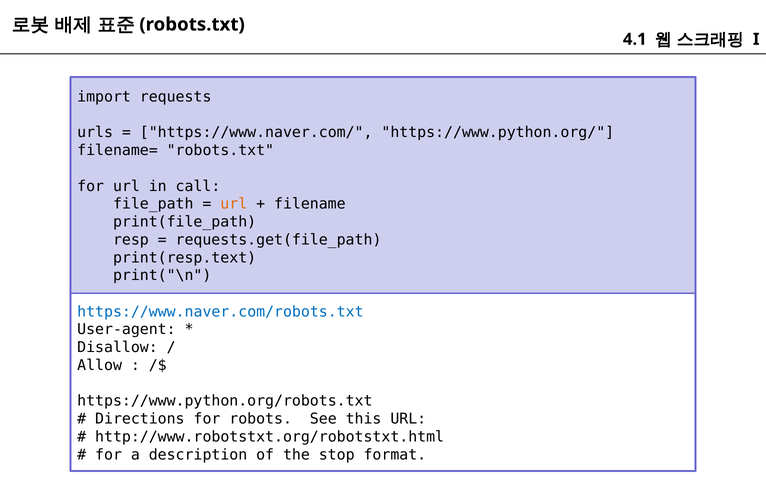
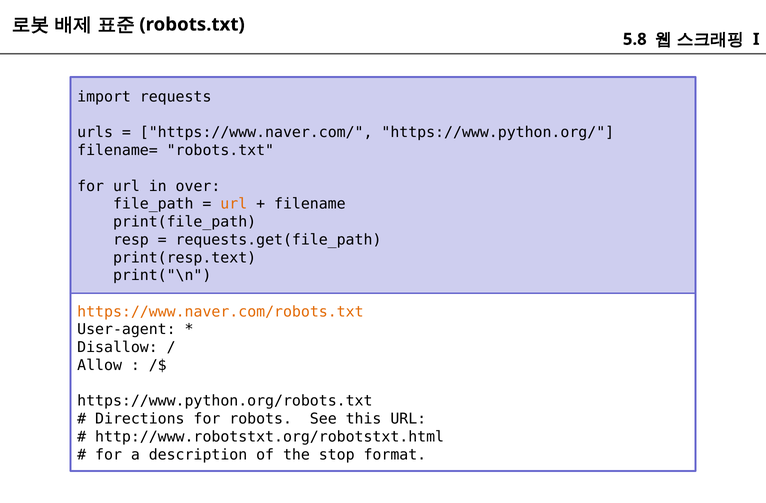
4.1: 4.1 -> 5.8
call: call -> over
https://www.naver.com/robots.txt colour: blue -> orange
